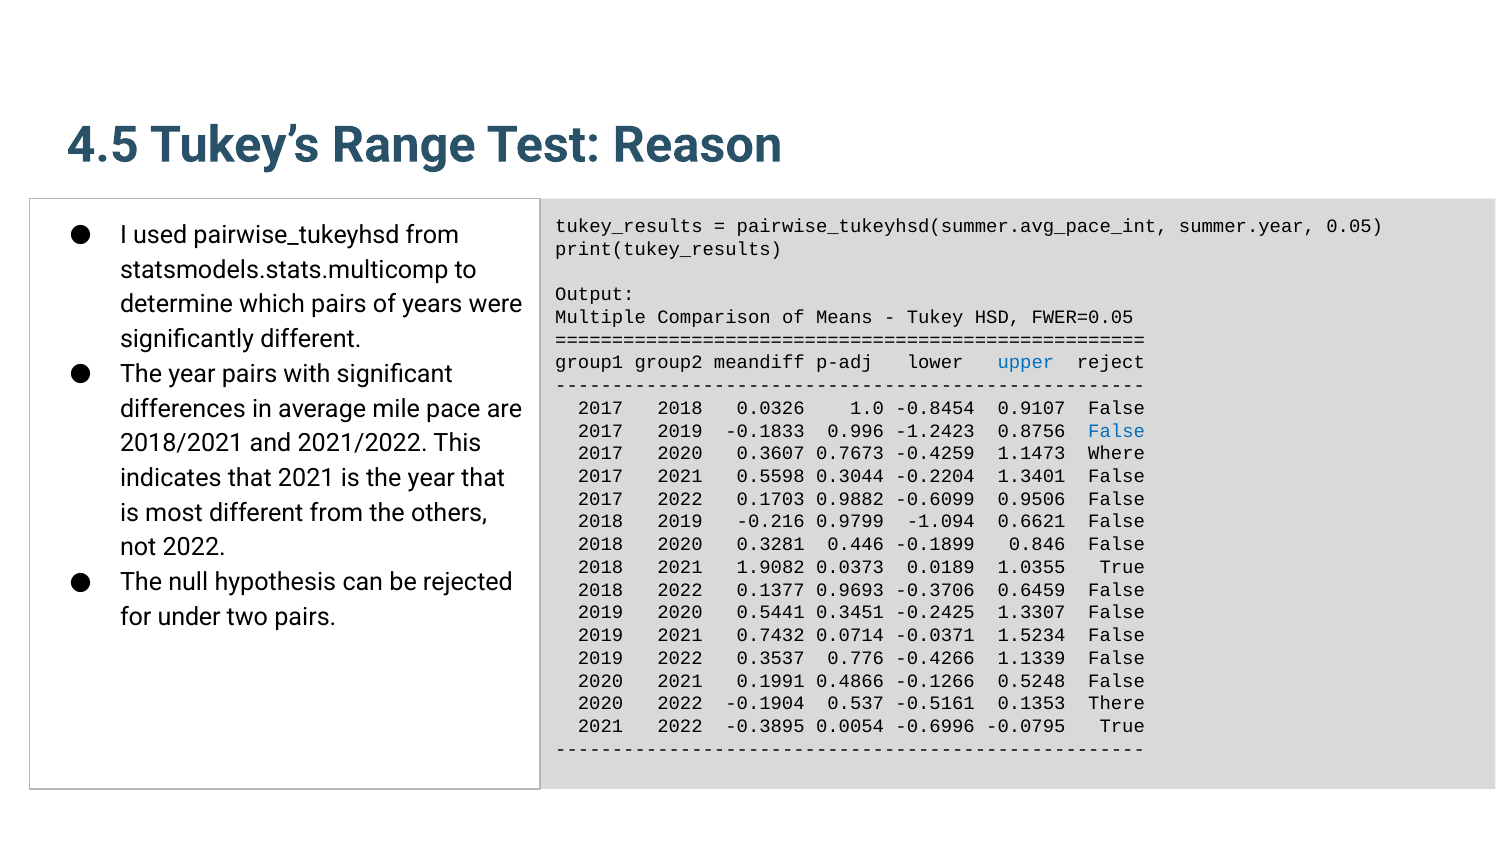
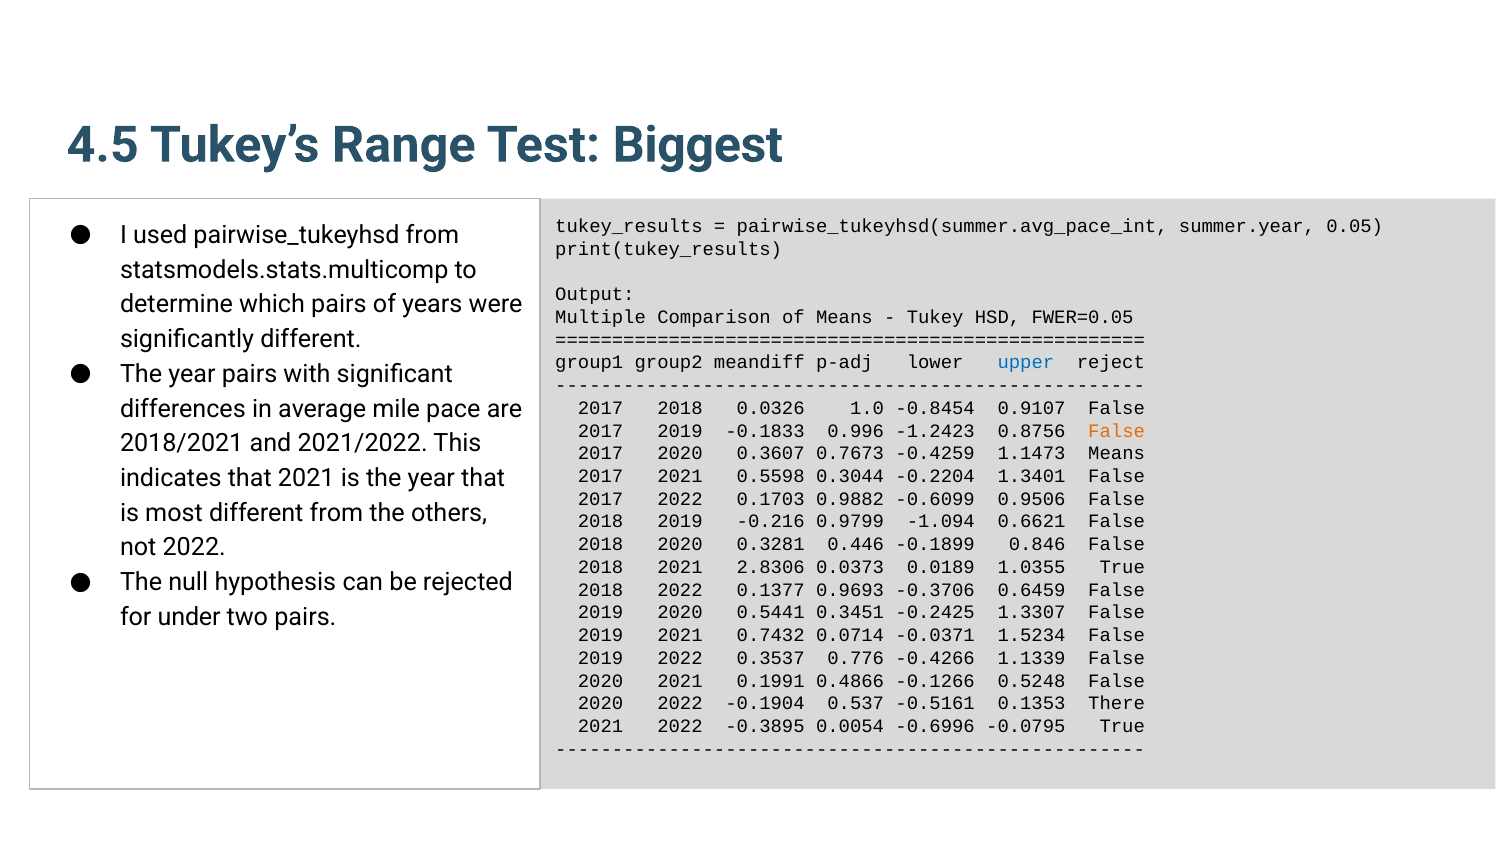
Reason: Reason -> Biggest
False at (1117, 431) colour: blue -> orange
1.1473 Where: Where -> Means
1.9082: 1.9082 -> 2.8306
